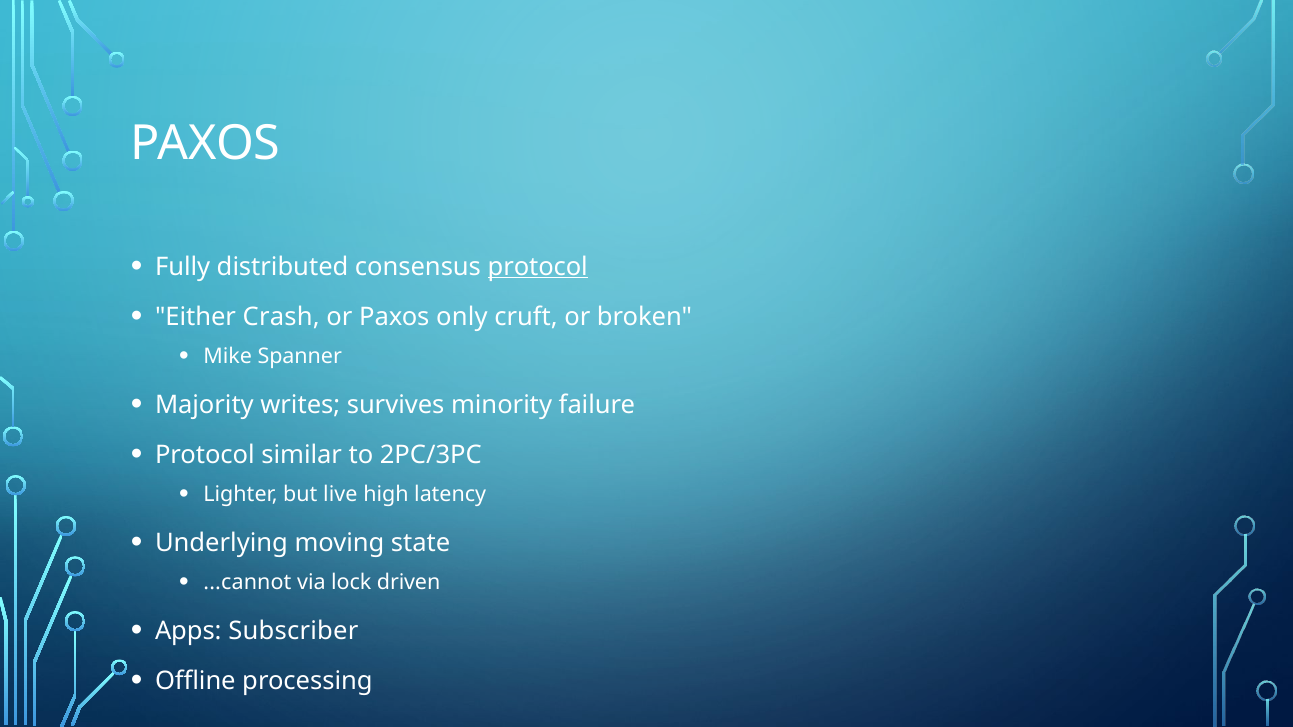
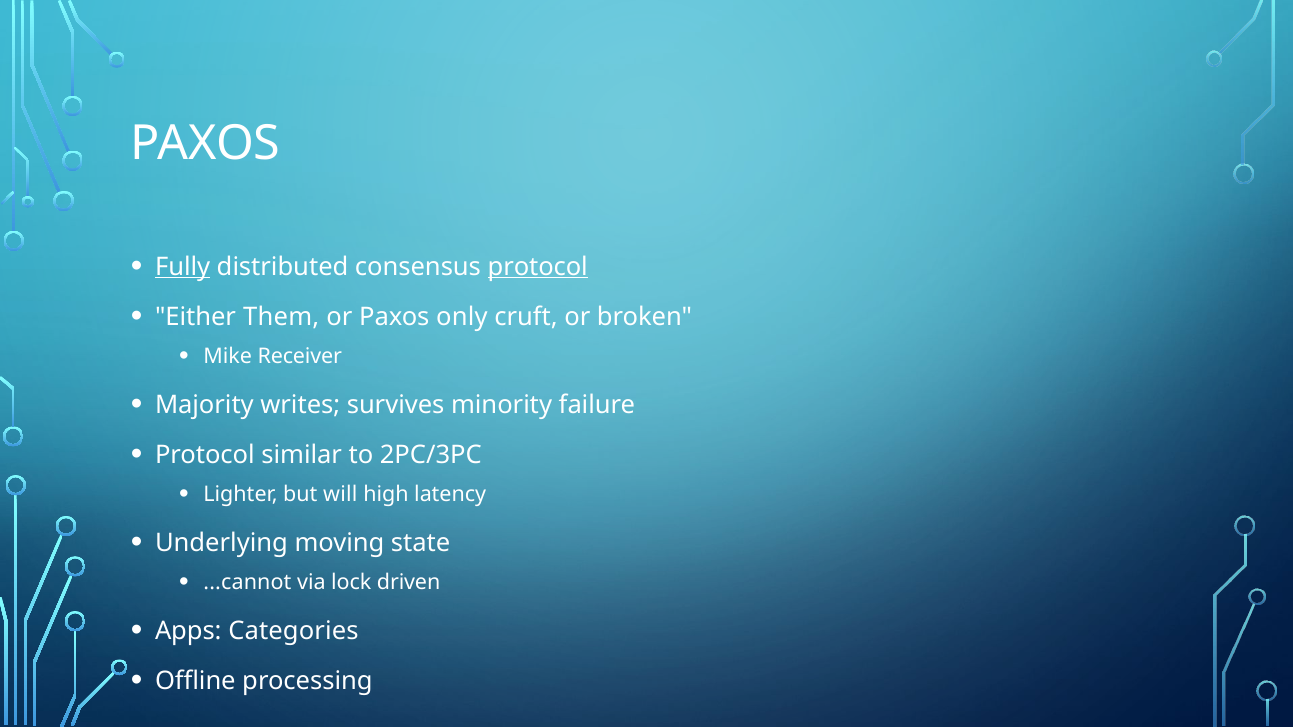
Fully underline: none -> present
Crash: Crash -> Them
Spanner: Spanner -> Receiver
live: live -> will
Subscriber: Subscriber -> Categories
